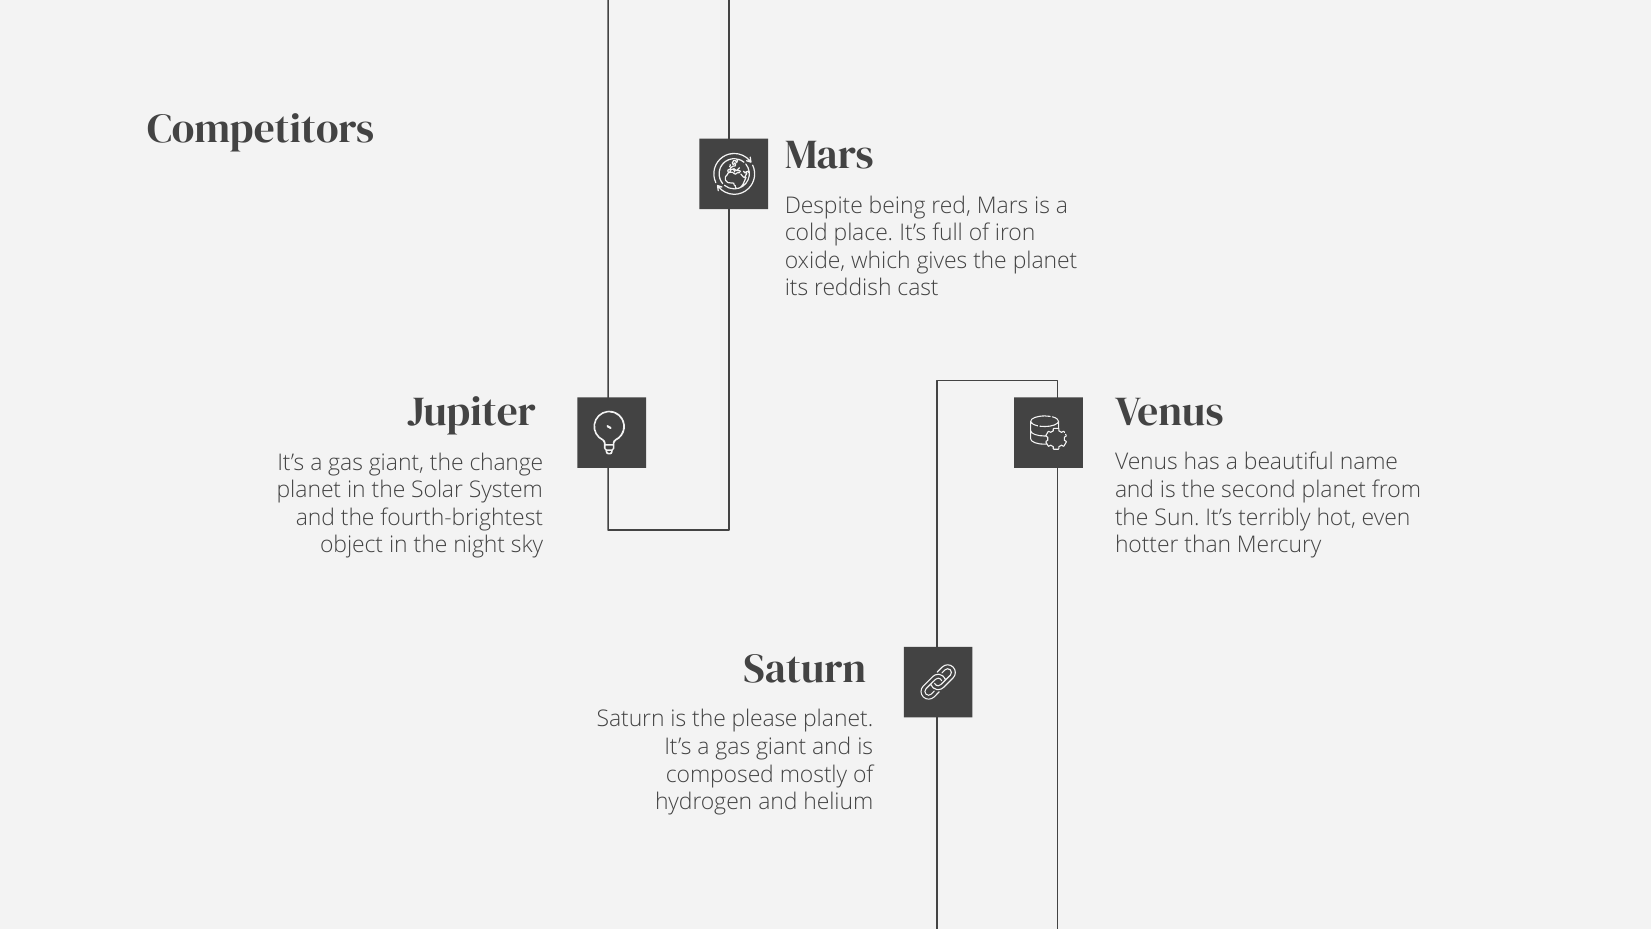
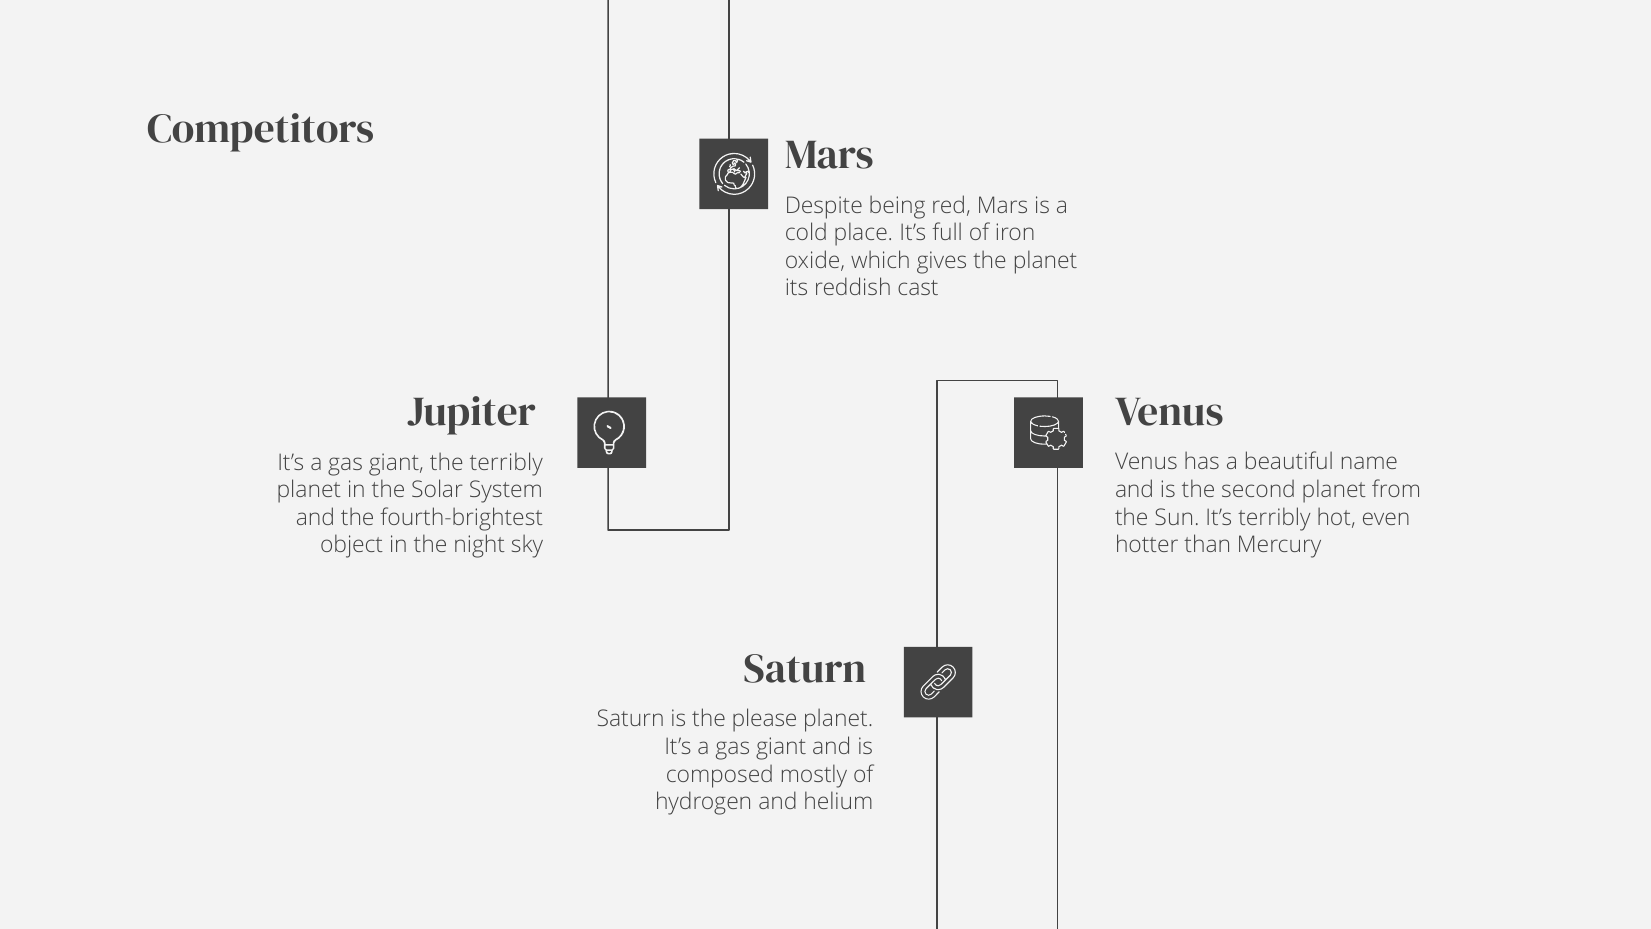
the change: change -> terribly
